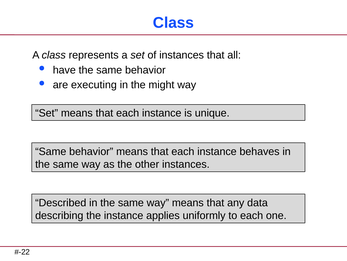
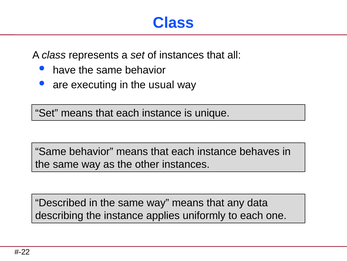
might: might -> usual
